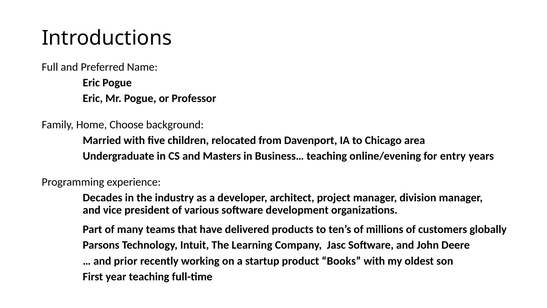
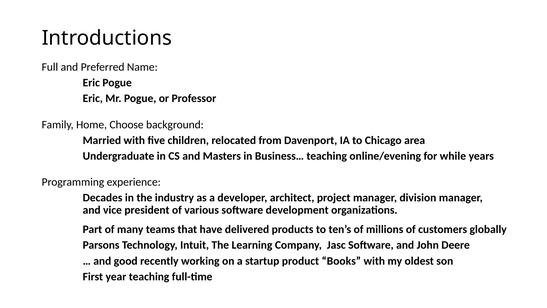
entry: entry -> while
prior: prior -> good
